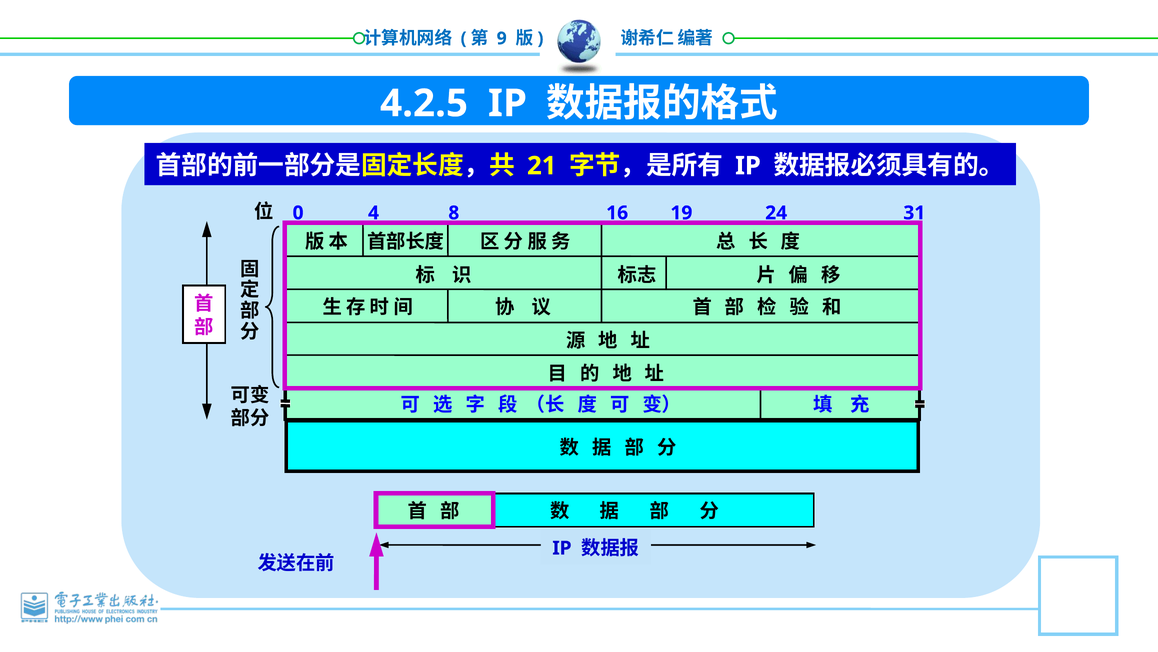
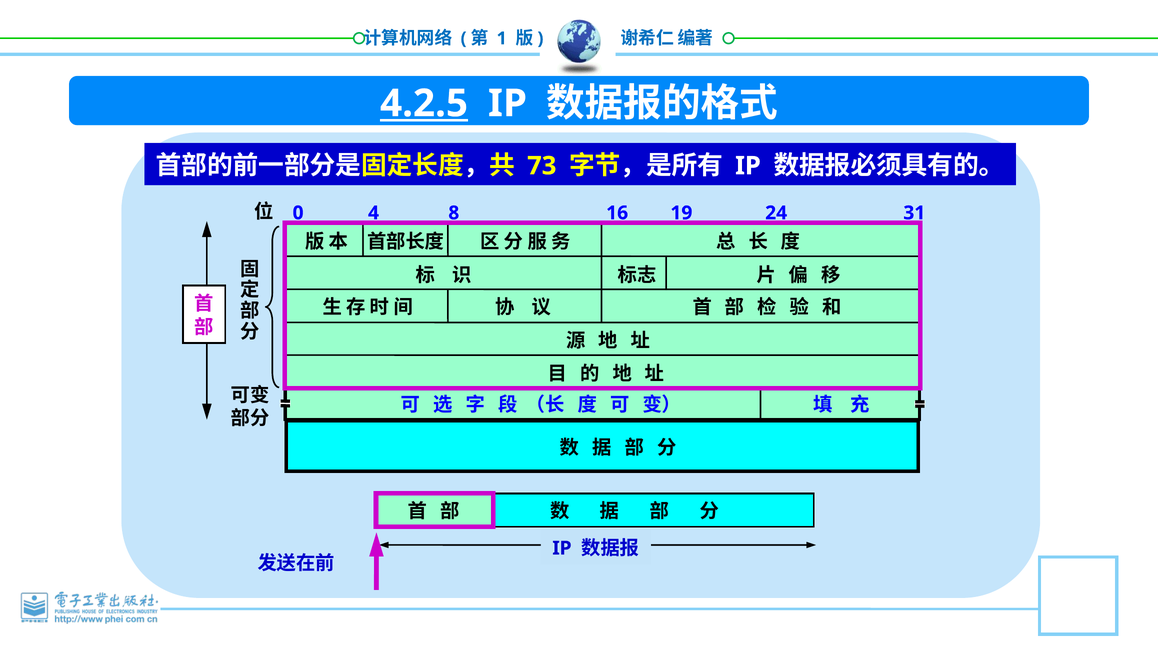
9: 9 -> 1
4.2.5 underline: none -> present
21: 21 -> 73
